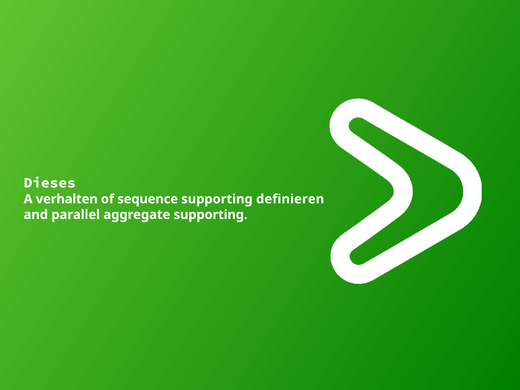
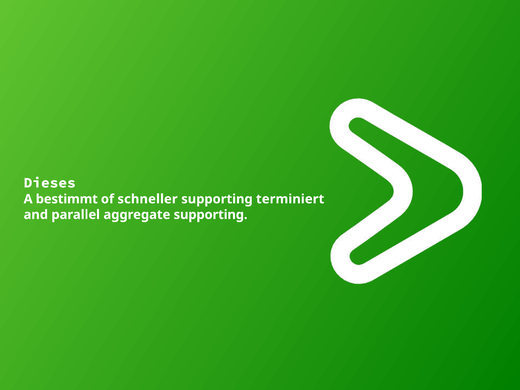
verhalten: verhalten -> bestimmt
sequence: sequence -> schneller
definieren: definieren -> terminiert
